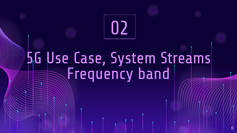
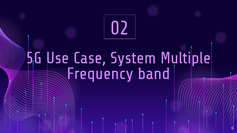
Streams: Streams -> Multiple
